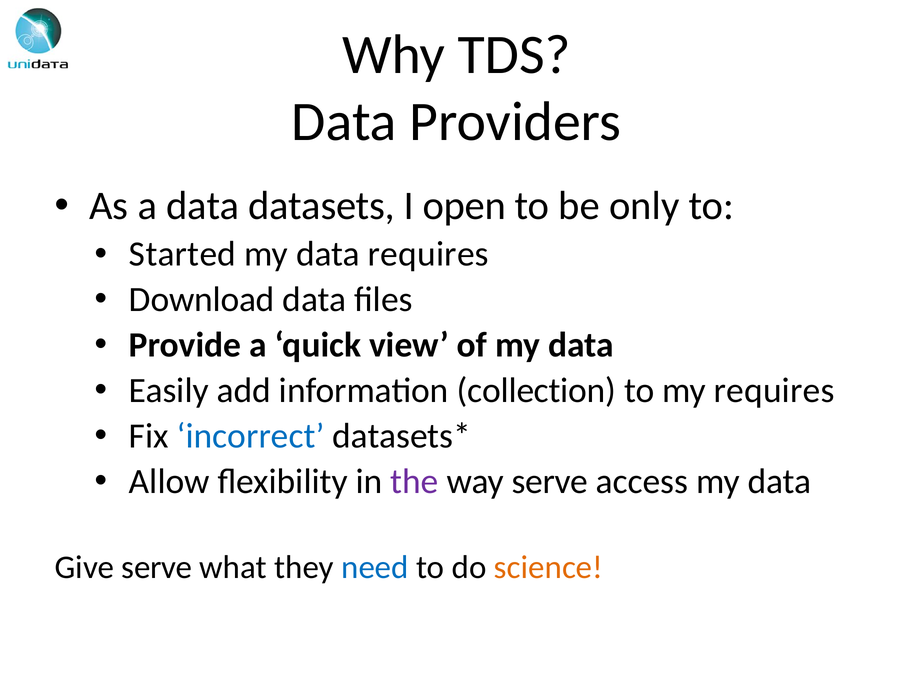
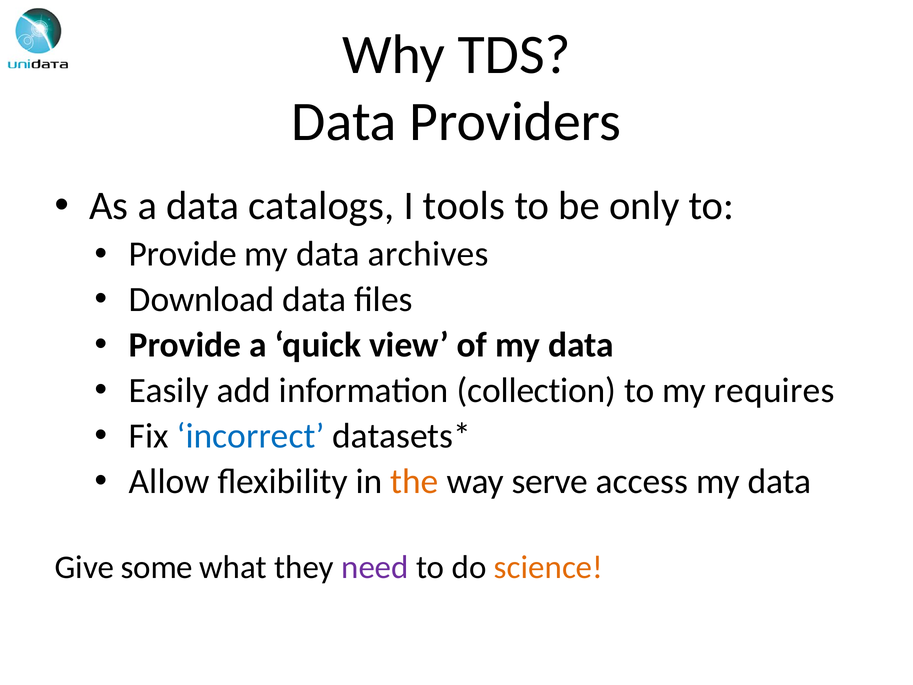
datasets: datasets -> catalogs
open: open -> tools
Started at (183, 254): Started -> Provide
data requires: requires -> archives
the colour: purple -> orange
Give serve: serve -> some
need colour: blue -> purple
